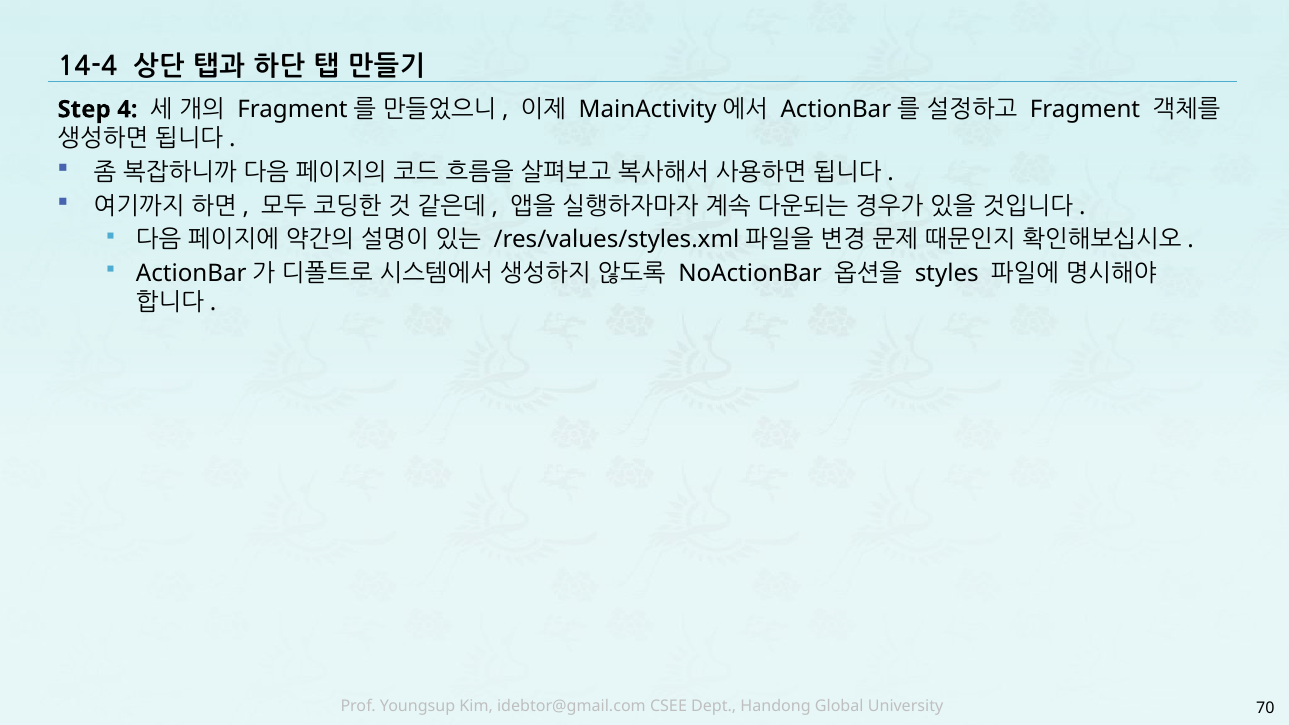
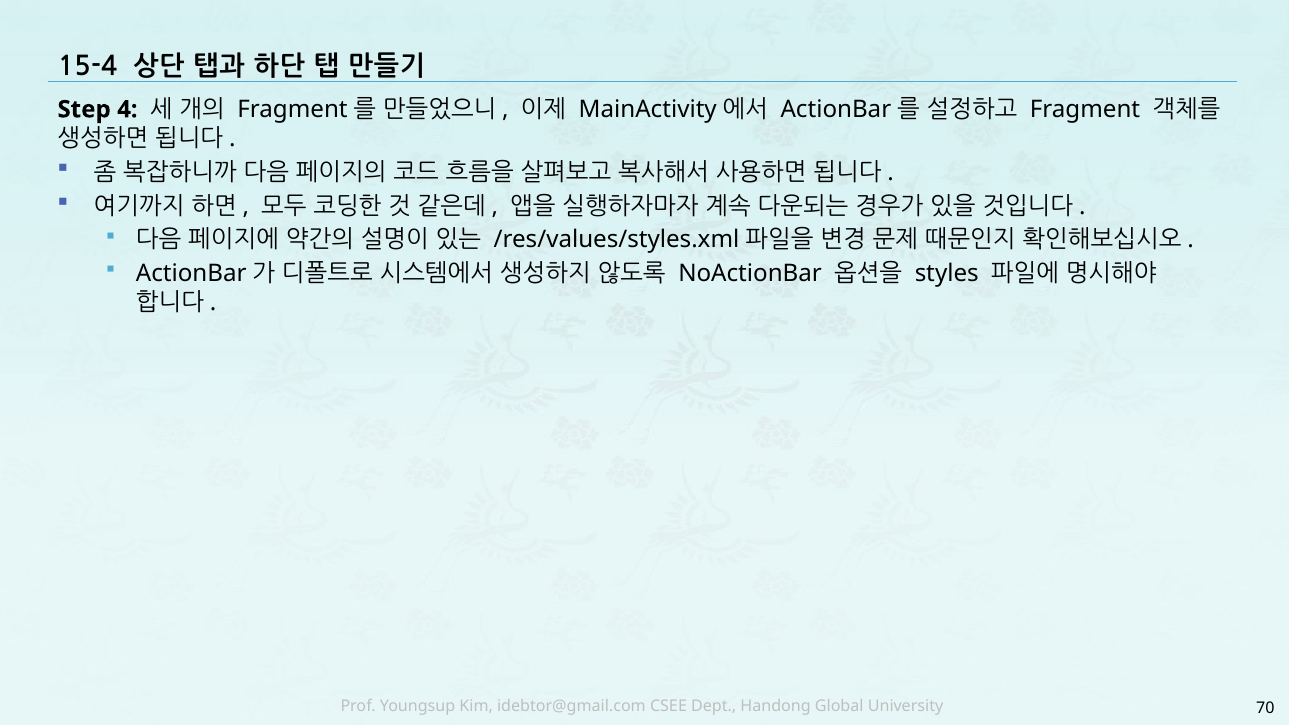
14-4: 14-4 -> 15-4
